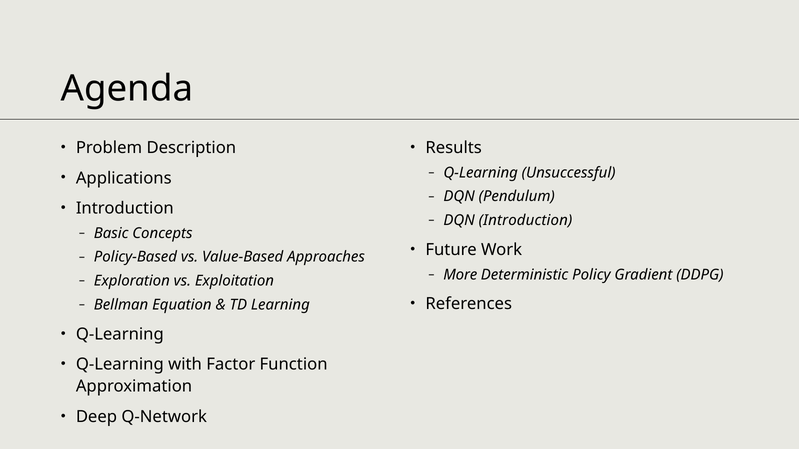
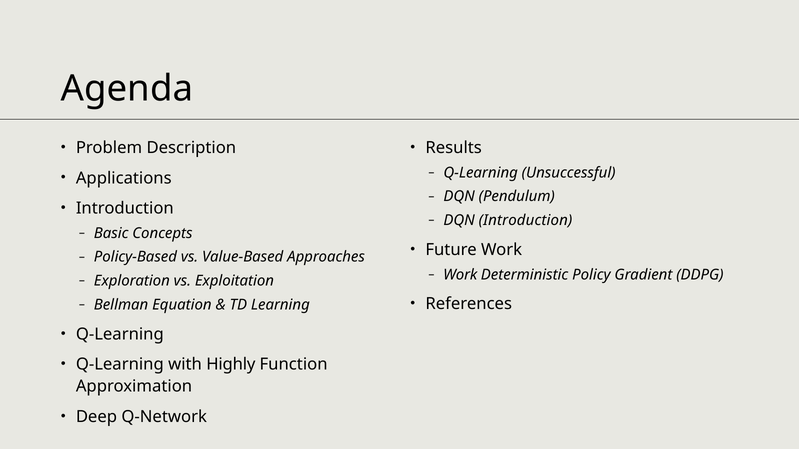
More at (460, 275): More -> Work
Factor: Factor -> Highly
